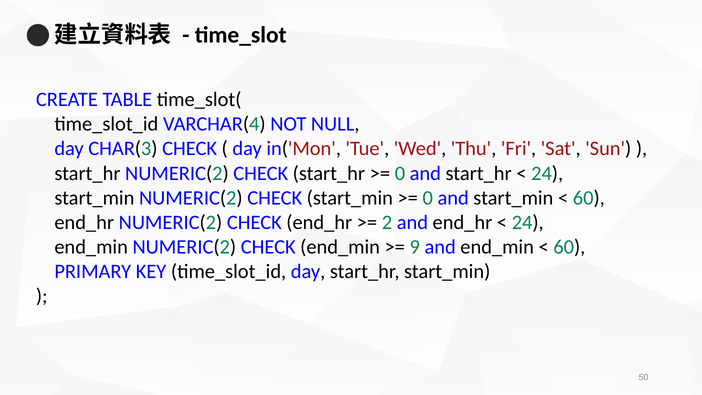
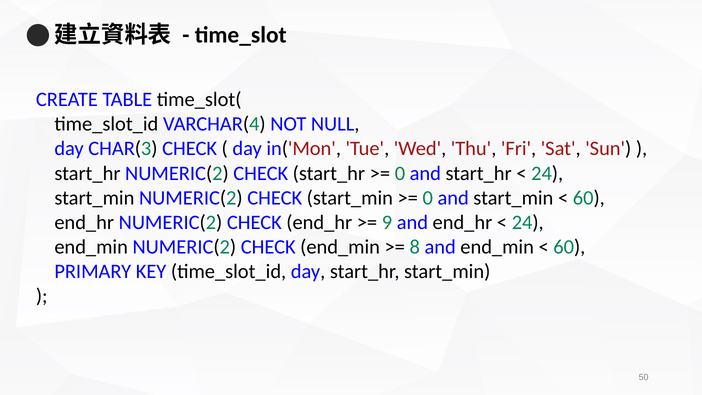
2: 2 -> 9
9: 9 -> 8
